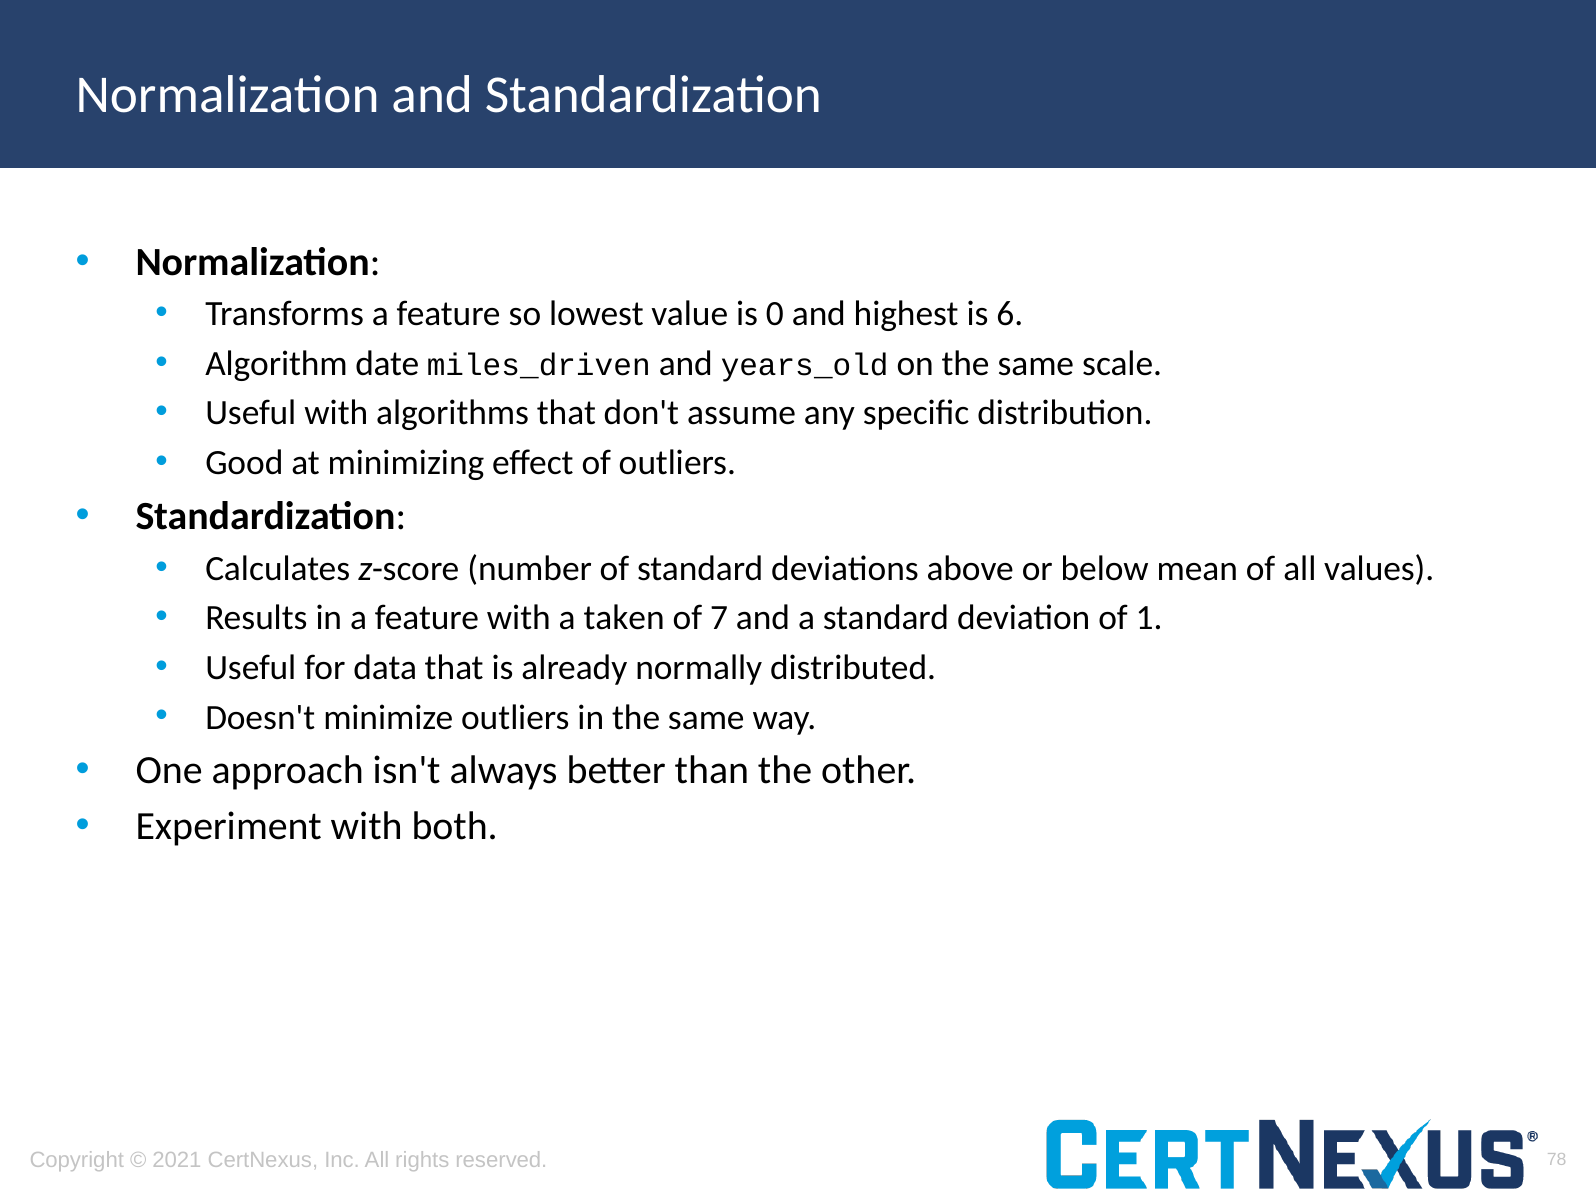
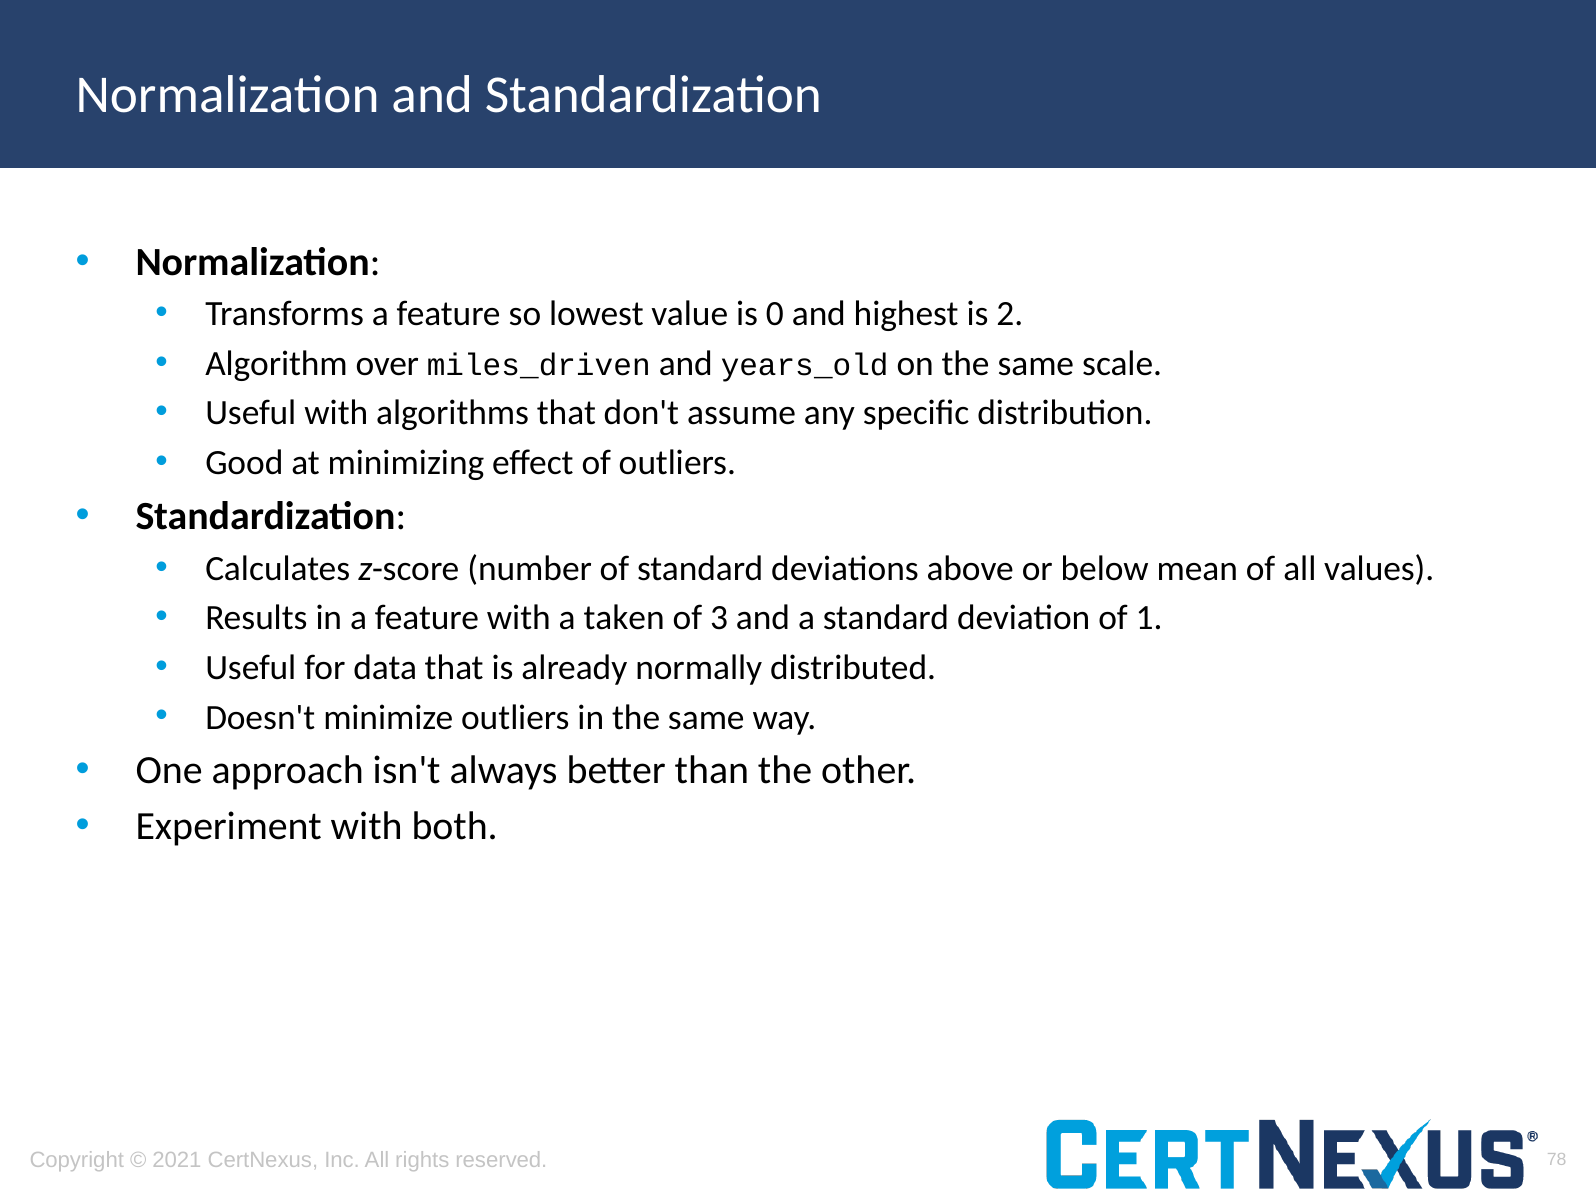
6: 6 -> 2
date: date -> over
7: 7 -> 3
